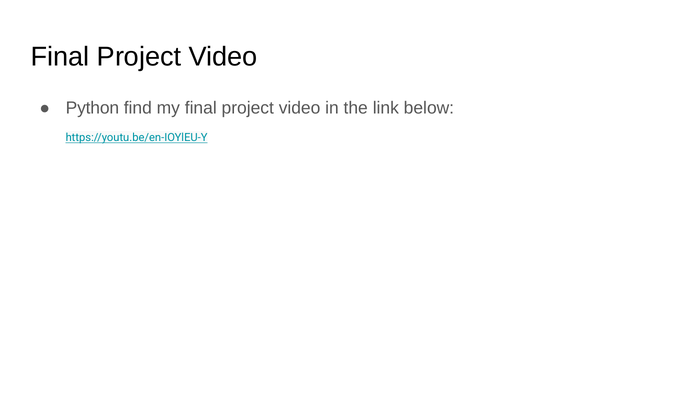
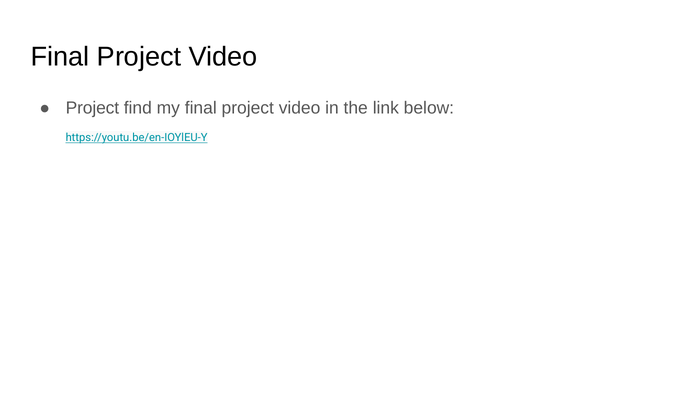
Python at (92, 108): Python -> Project
